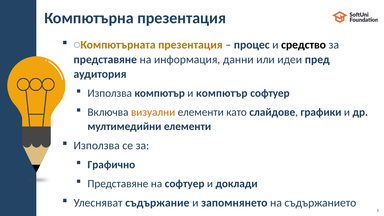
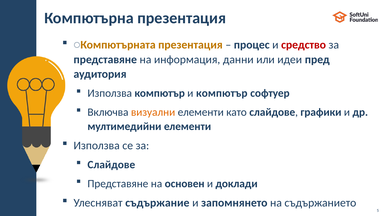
средство colour: black -> red
Графично at (111, 165): Графично -> Слайдове
на софтуер: софтуер -> основен
